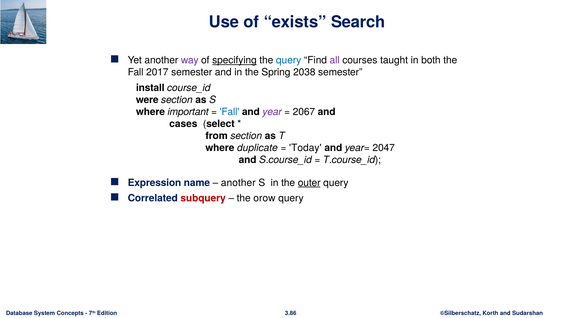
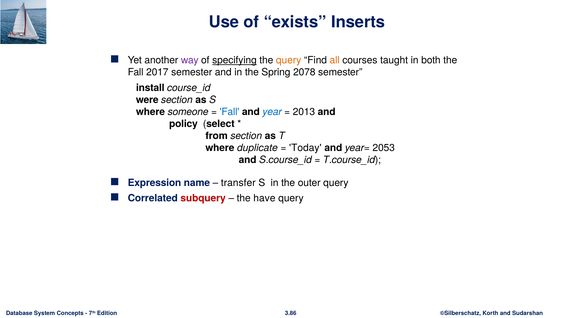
Search: Search -> Inserts
query at (289, 60) colour: blue -> orange
all colour: purple -> orange
2038: 2038 -> 2078
important: important -> someone
year colour: purple -> blue
2067: 2067 -> 2013
cases: cases -> policy
2047: 2047 -> 2053
another at (238, 183): another -> transfer
outer underline: present -> none
orow: orow -> have
